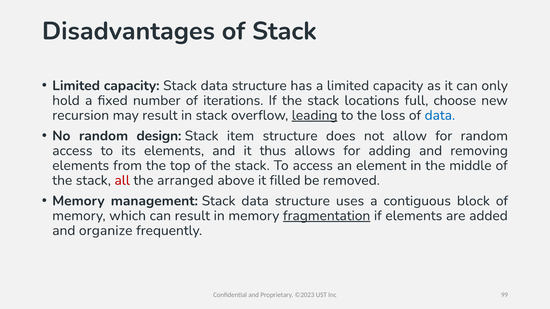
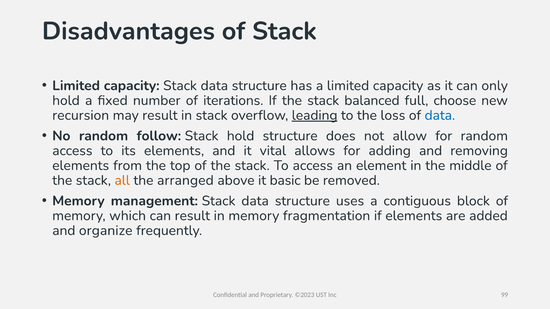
locations: locations -> balanced
design: design -> follow
Stack item: item -> hold
thus: thus -> vital
all colour: red -> orange
filled: filled -> basic
fragmentation underline: present -> none
